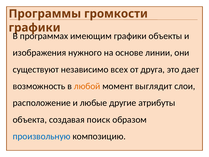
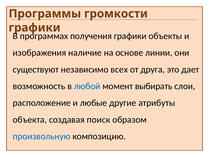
имеющим: имеющим -> получения
нужного: нужного -> наличие
любой colour: orange -> blue
выглядит: выглядит -> выбирать
